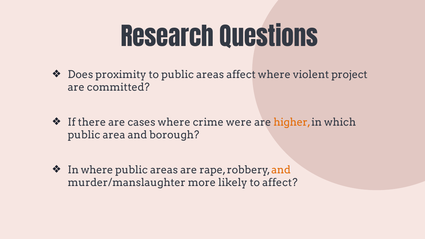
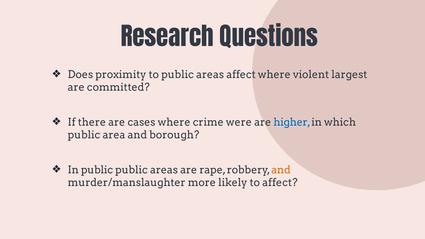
project: project -> largest
higher colour: orange -> blue
In where: where -> public
